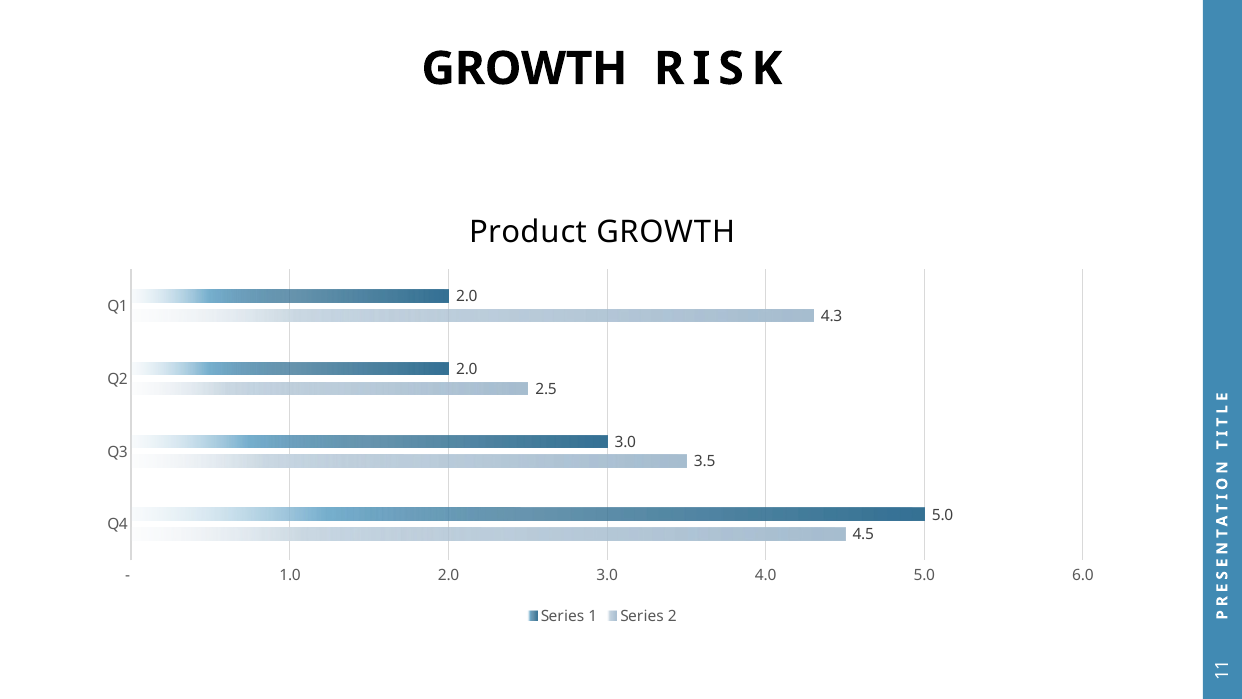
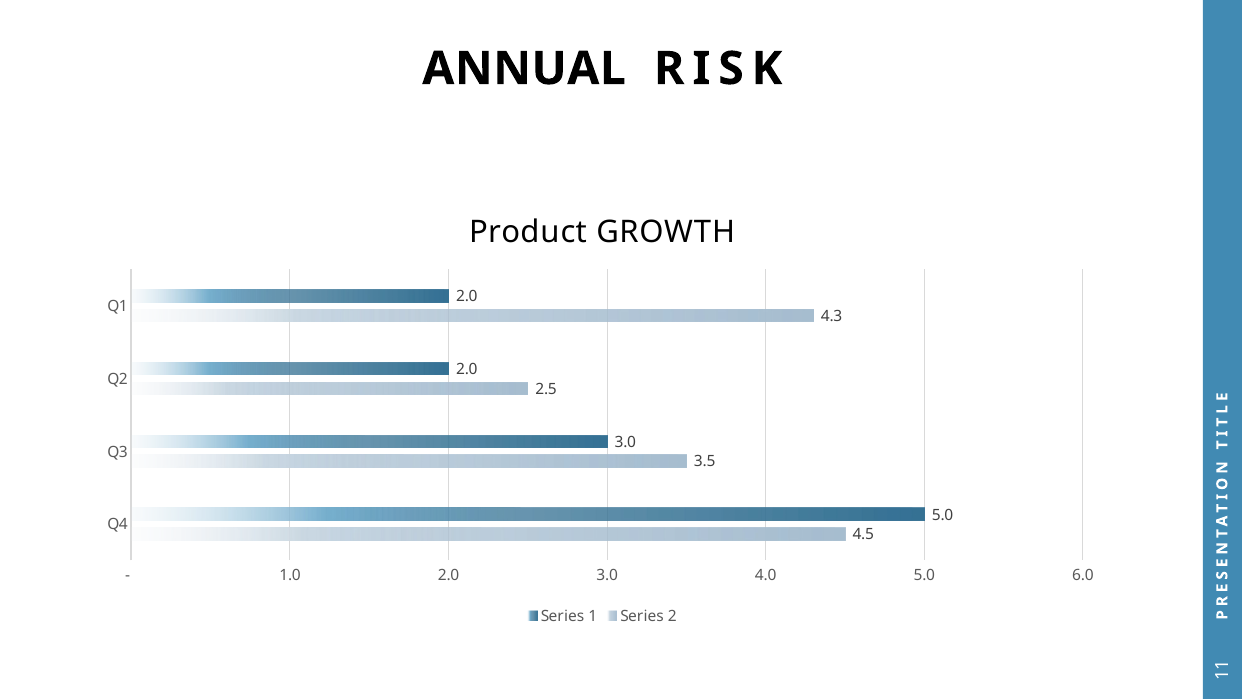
GROWTH at (525, 69): GROWTH -> ANNUAL
